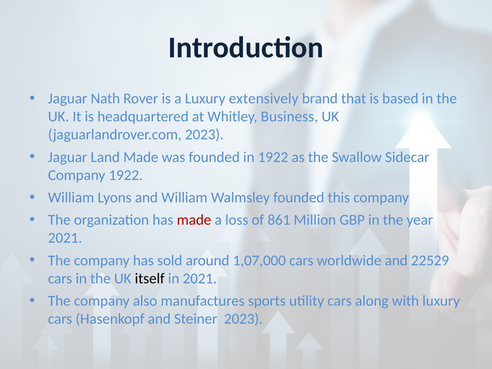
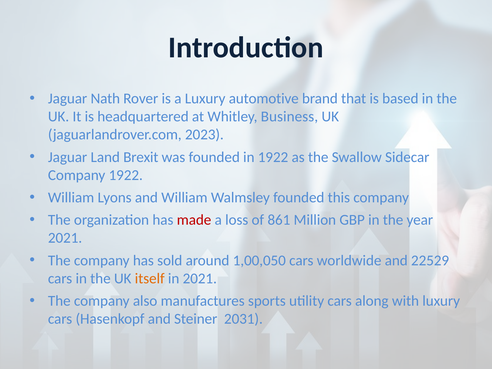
extensively: extensively -> automotive
Land Made: Made -> Brexit
1,07,000: 1,07,000 -> 1,00,050
itself colour: black -> orange
Steiner 2023: 2023 -> 2031
